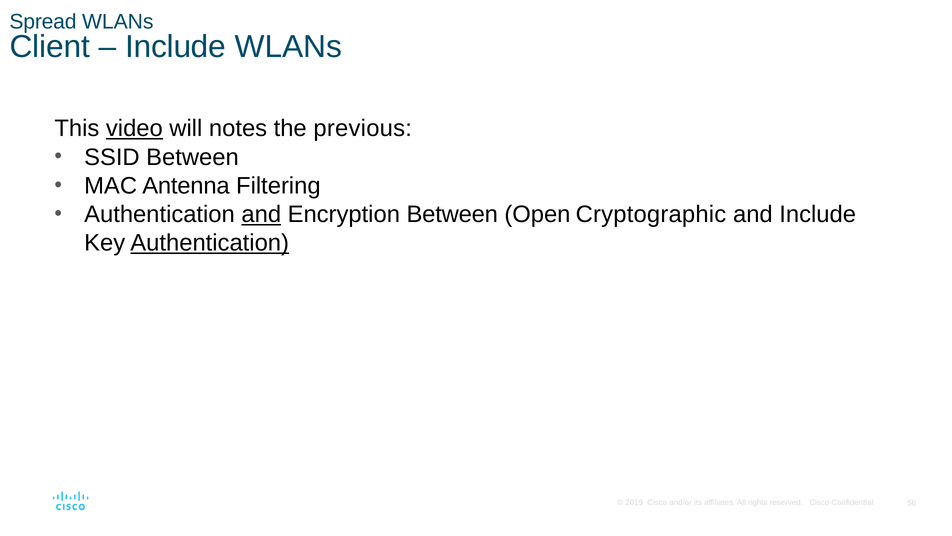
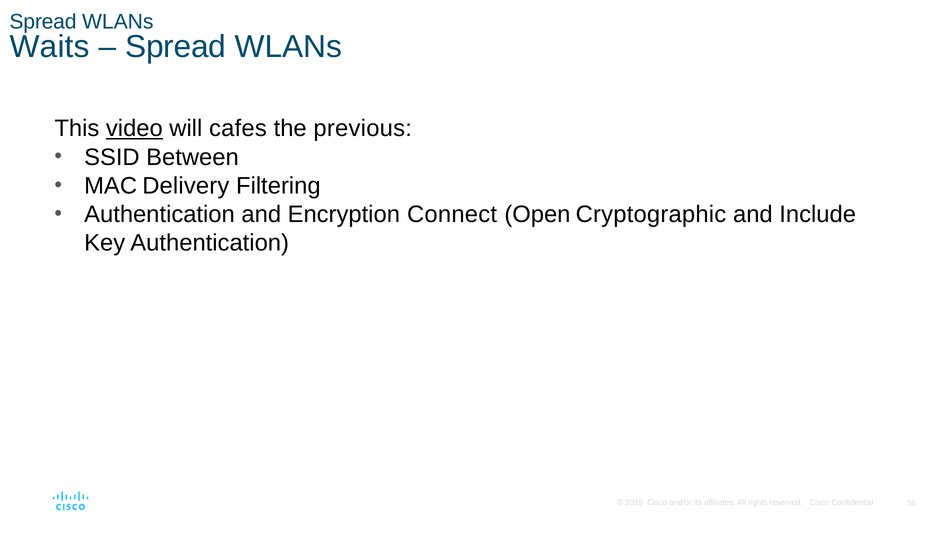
Client: Client -> Waits
Include at (176, 47): Include -> Spread
notes: notes -> cafes
Antenna: Antenna -> Delivery
and at (261, 214) underline: present -> none
Encryption Between: Between -> Connect
Authentication at (210, 243) underline: present -> none
